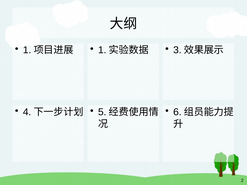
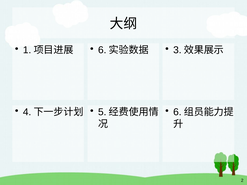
1 at (102, 50): 1 -> 6
